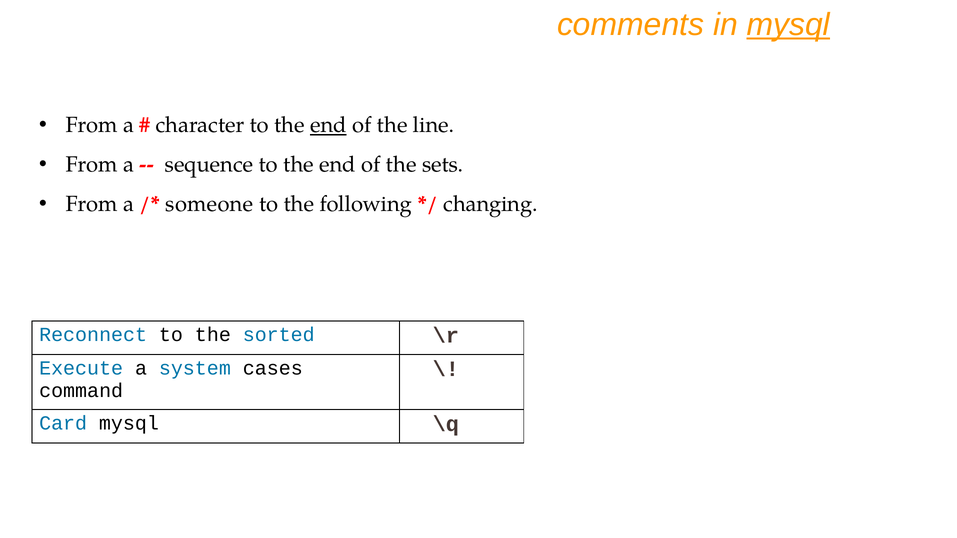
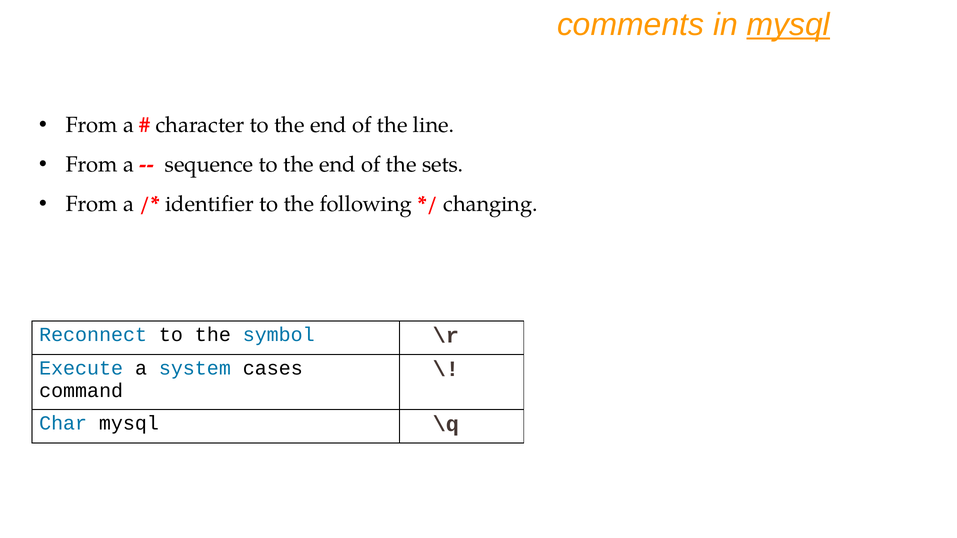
end at (328, 125) underline: present -> none
someone: someone -> identifier
sorted: sorted -> symbol
Card: Card -> Char
